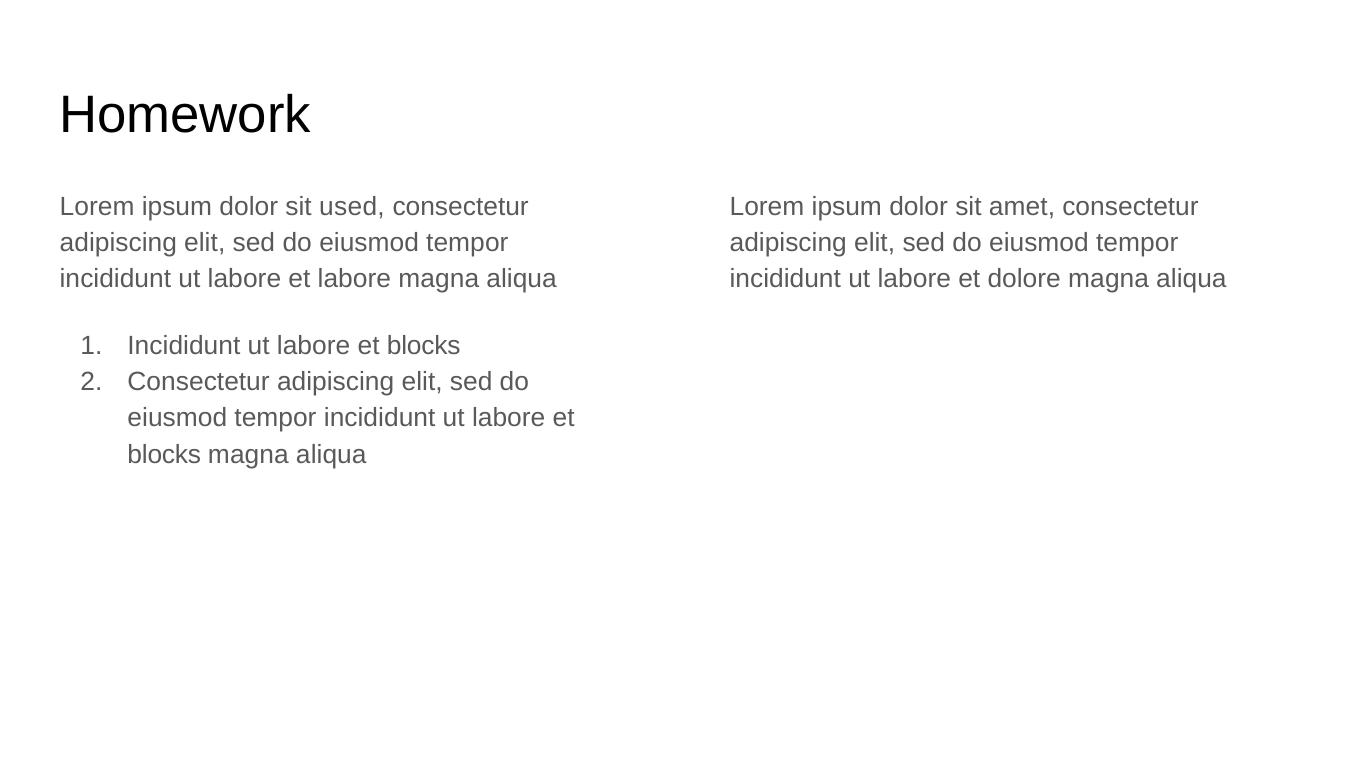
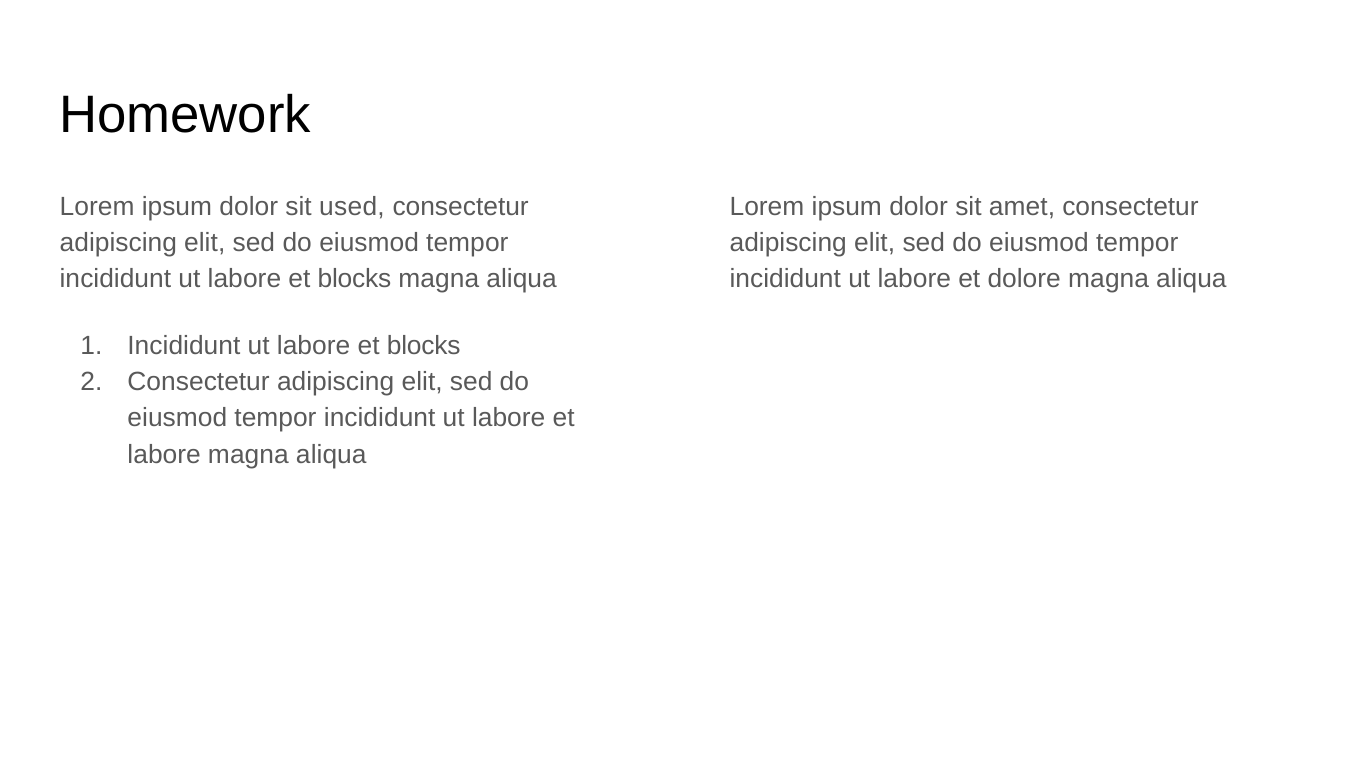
labore at (354, 279): labore -> blocks
blocks at (164, 455): blocks -> labore
